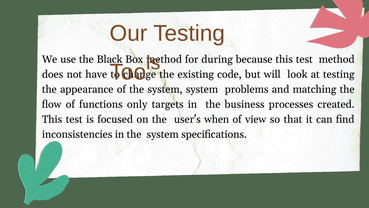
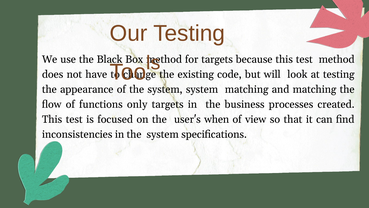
for during: during -> targets
system problems: problems -> matching
